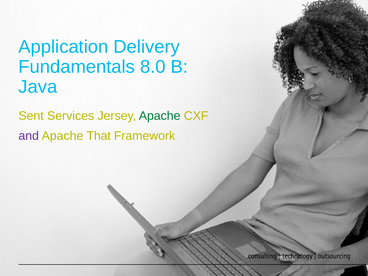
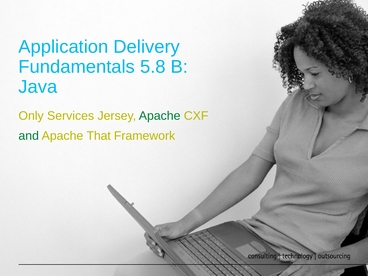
8.0: 8.0 -> 5.8
Sent: Sent -> Only
and colour: purple -> green
